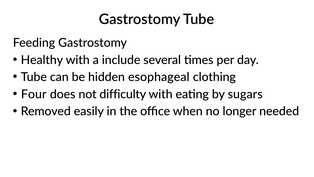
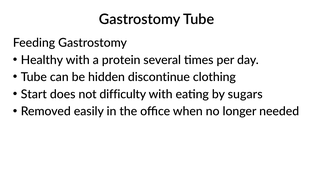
include: include -> protein
esophageal: esophageal -> discontinue
Four: Four -> Start
